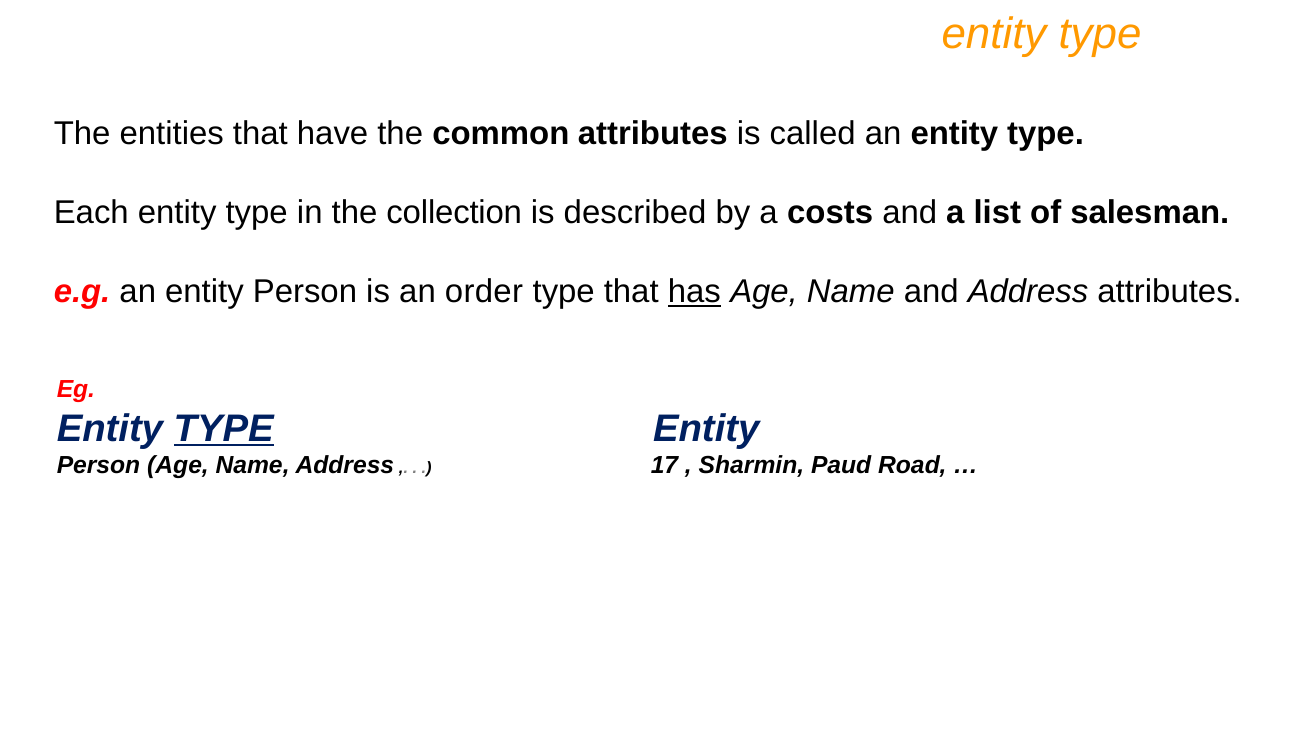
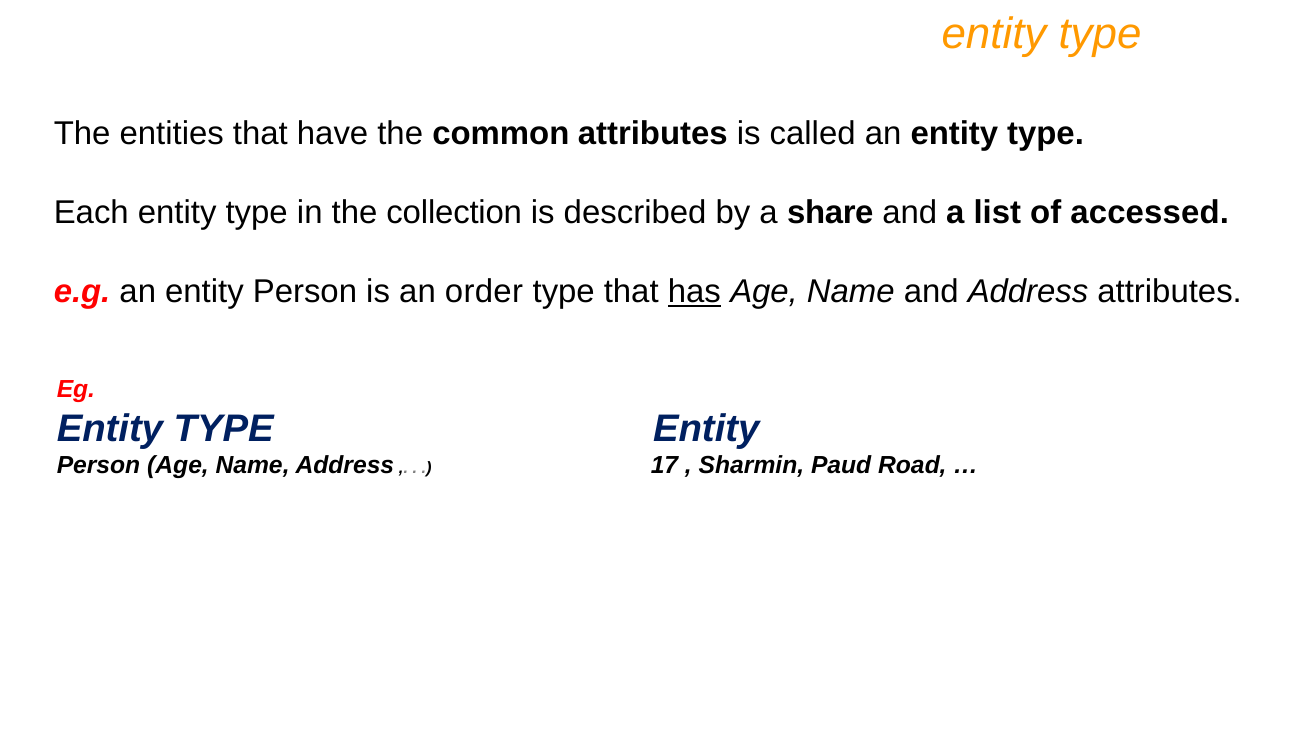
costs: costs -> share
salesman: salesman -> accessed
TYPE at (224, 429) underline: present -> none
